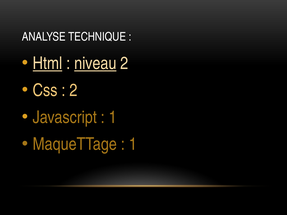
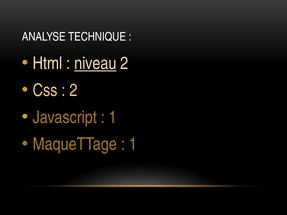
Html underline: present -> none
